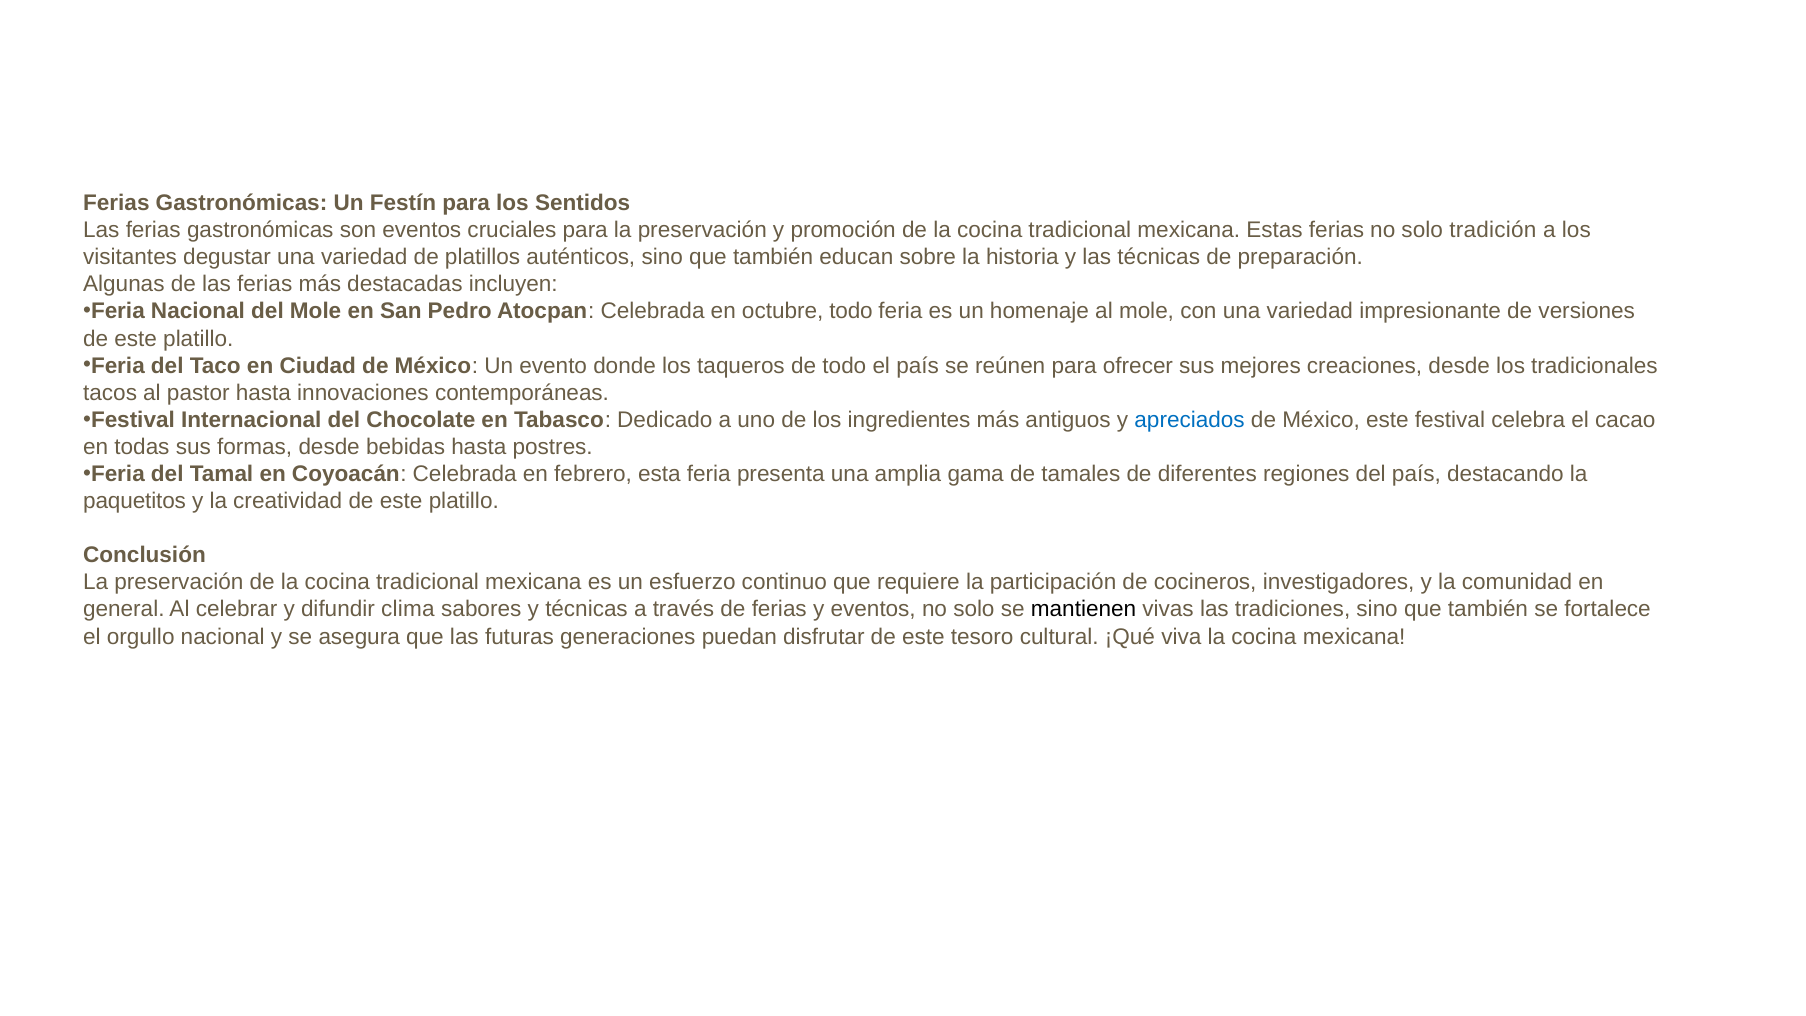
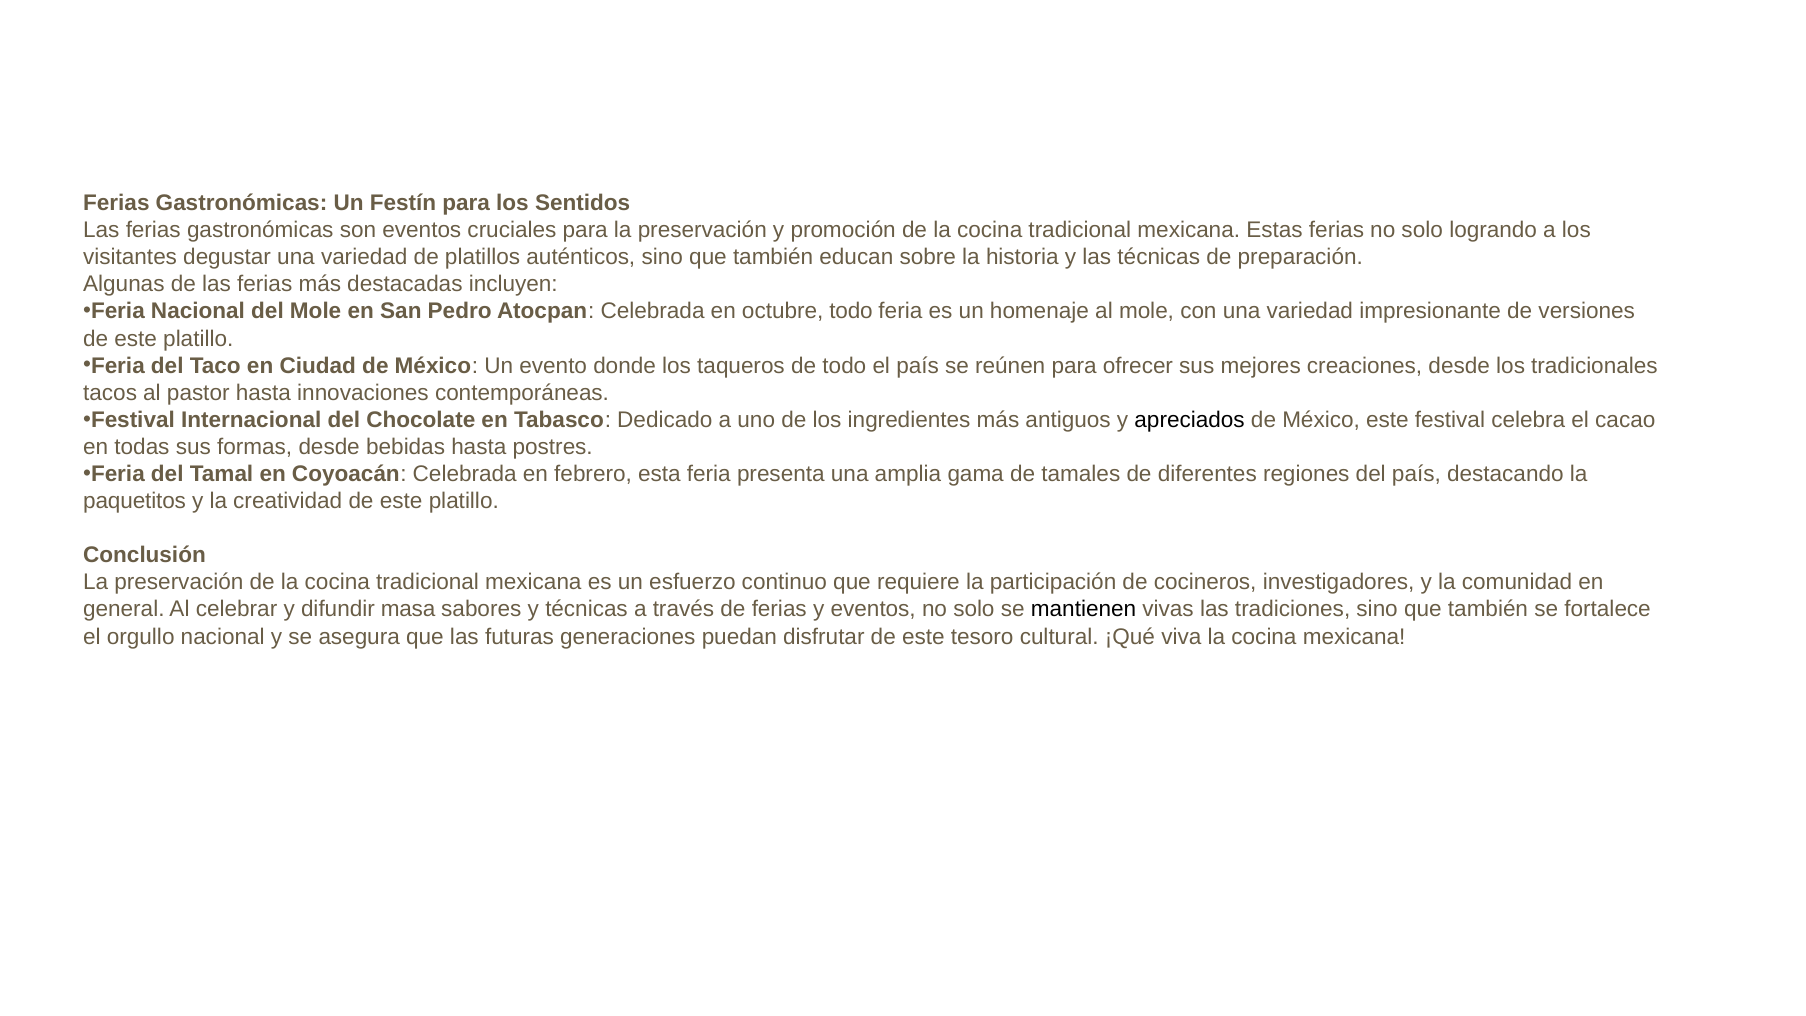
tradición: tradición -> logrando
apreciados colour: blue -> black
clima: clima -> masa
